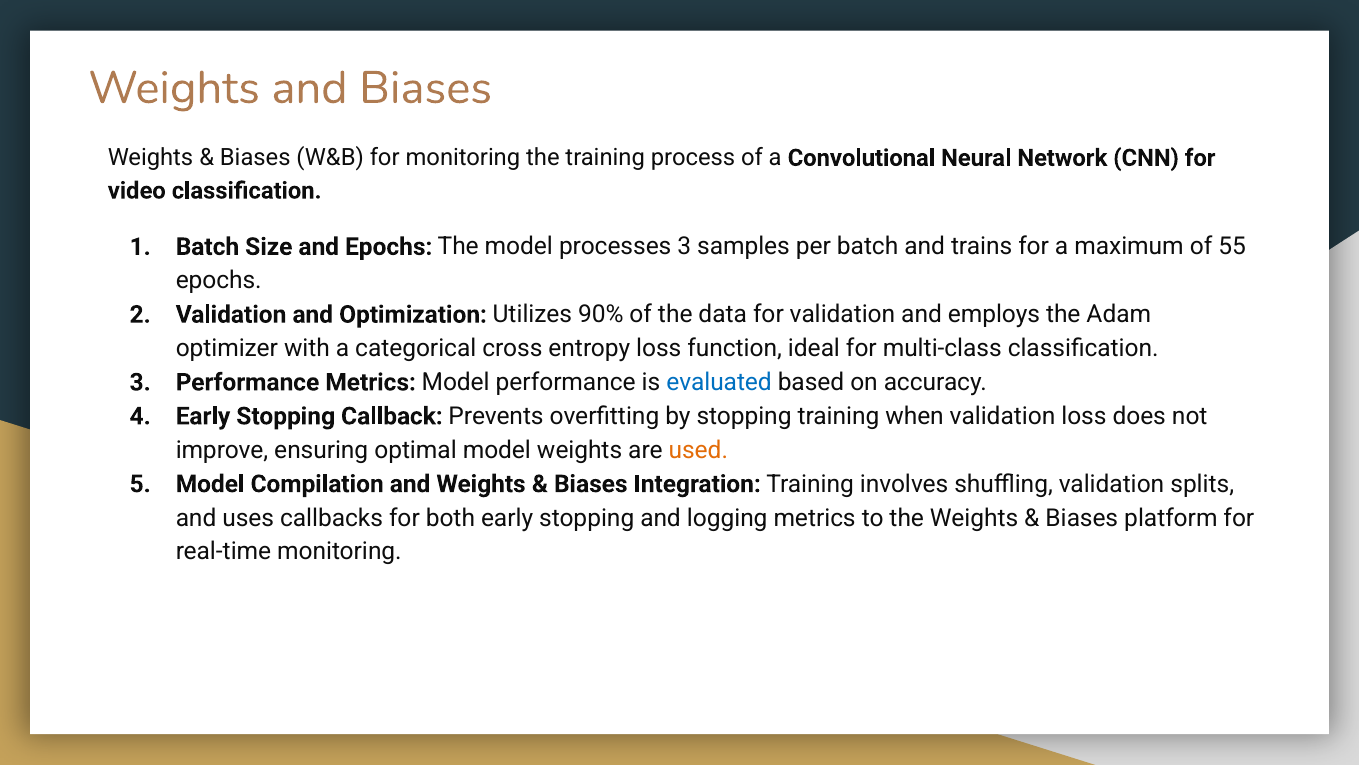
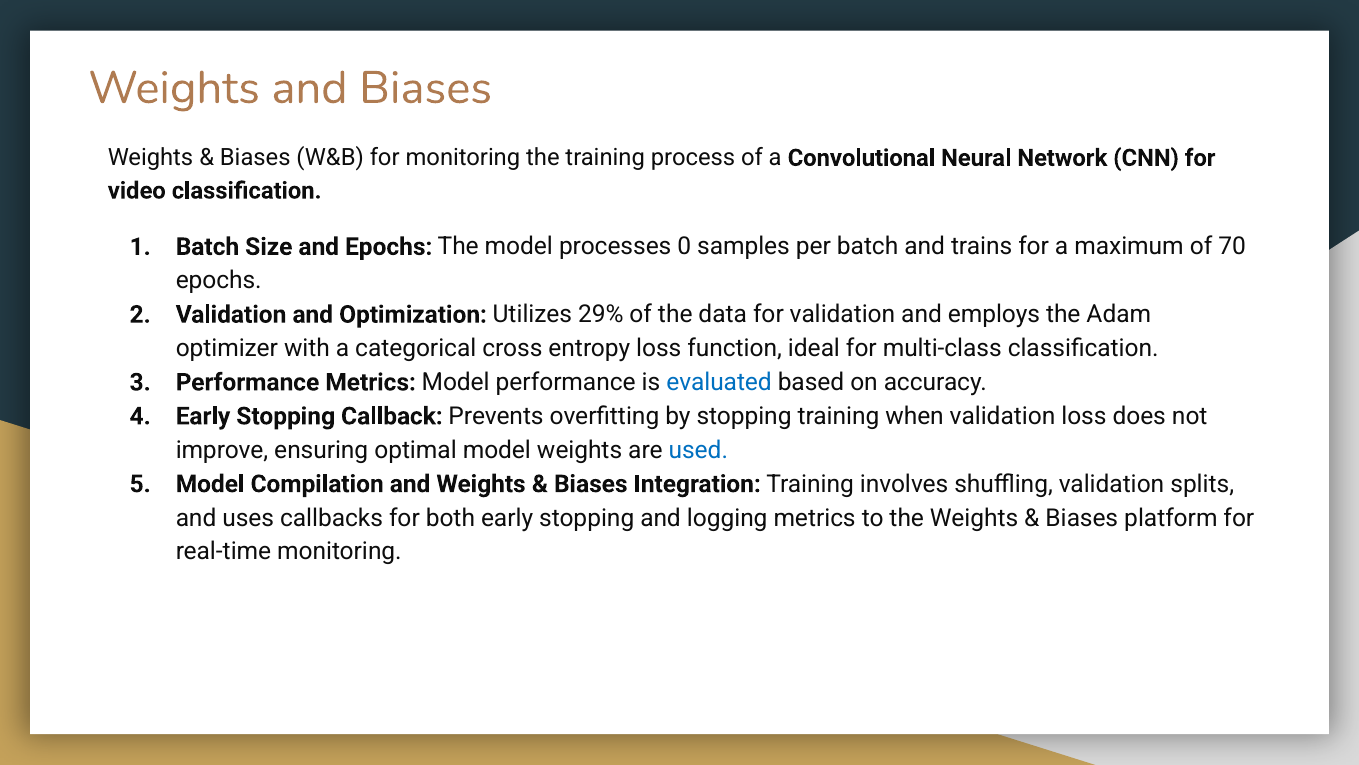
processes 3: 3 -> 0
55: 55 -> 70
90%: 90% -> 29%
used colour: orange -> blue
